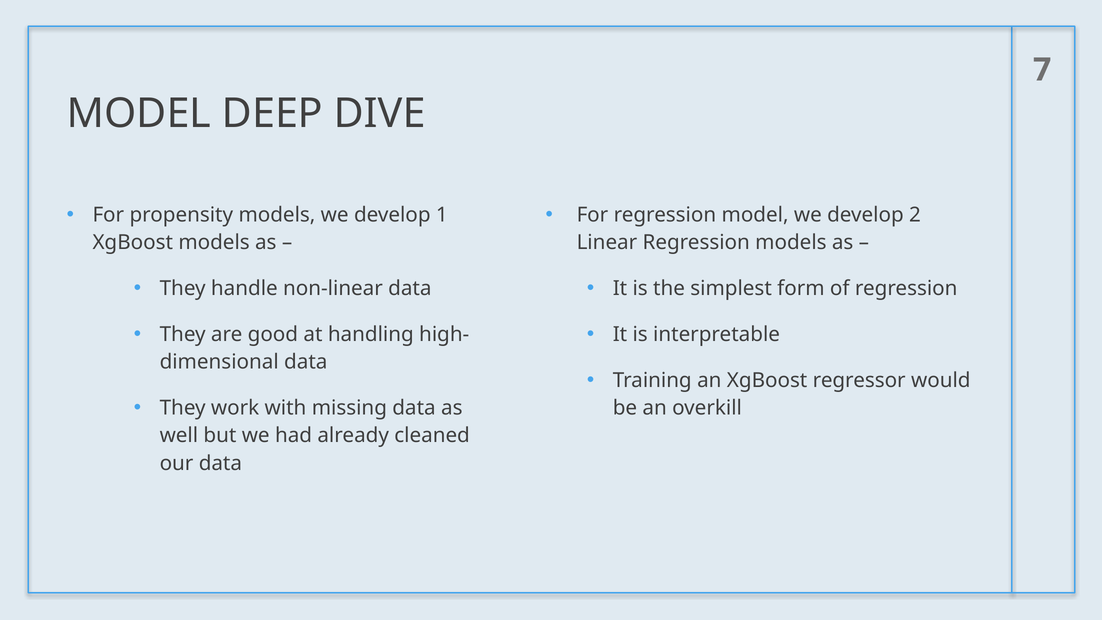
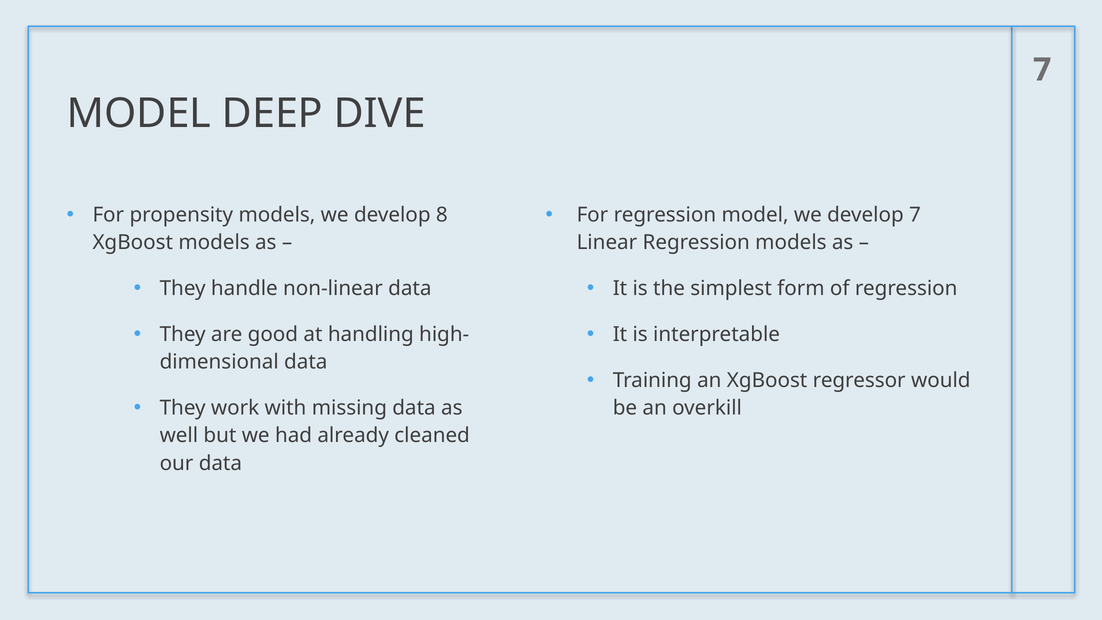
1: 1 -> 8
develop 2: 2 -> 7
